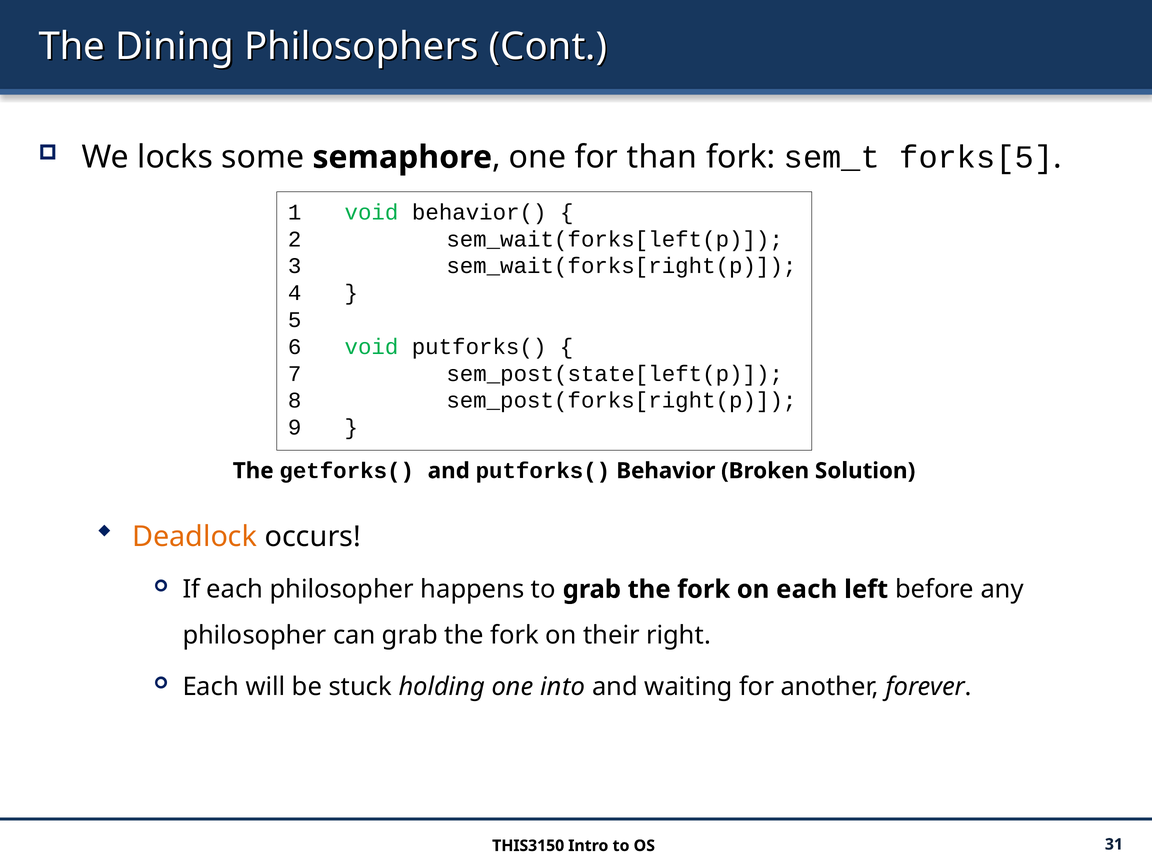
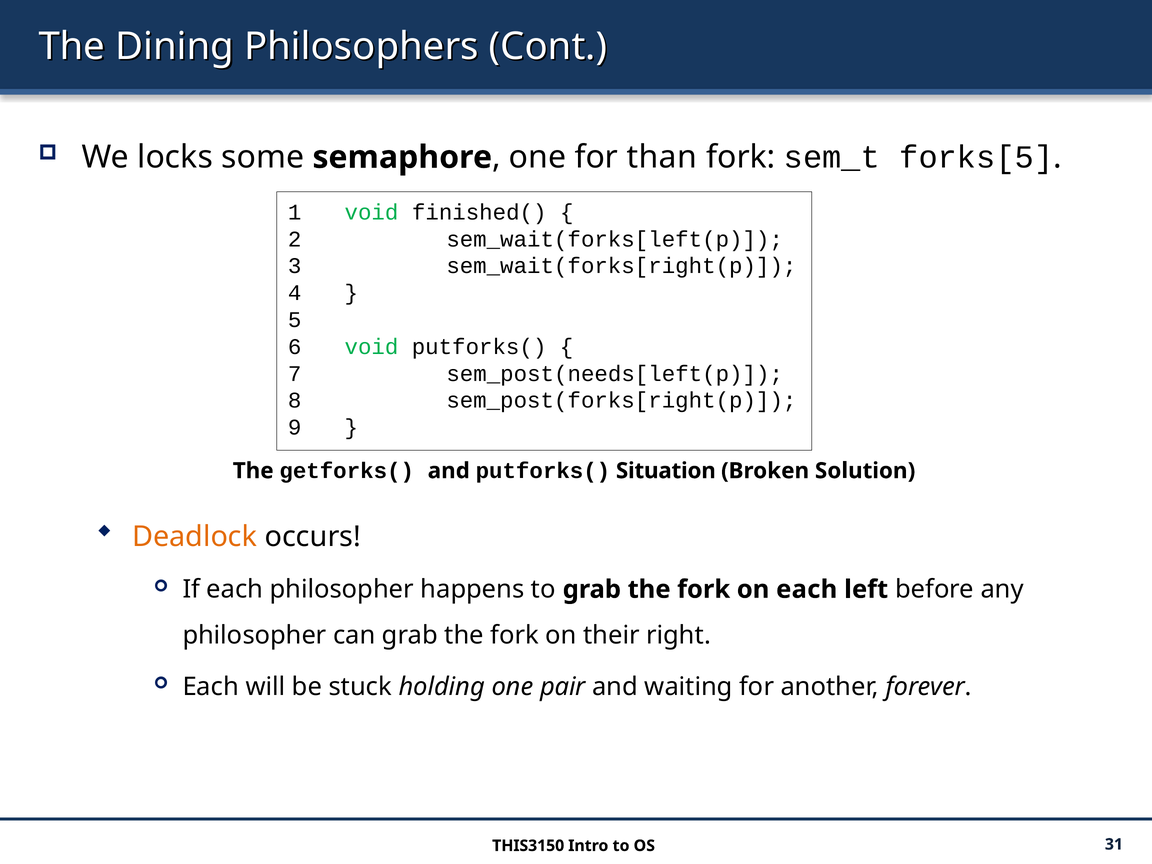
behavior(: behavior( -> finished(
sem_post(state[left(p: sem_post(state[left(p -> sem_post(needs[left(p
Behavior: Behavior -> Situation
into: into -> pair
